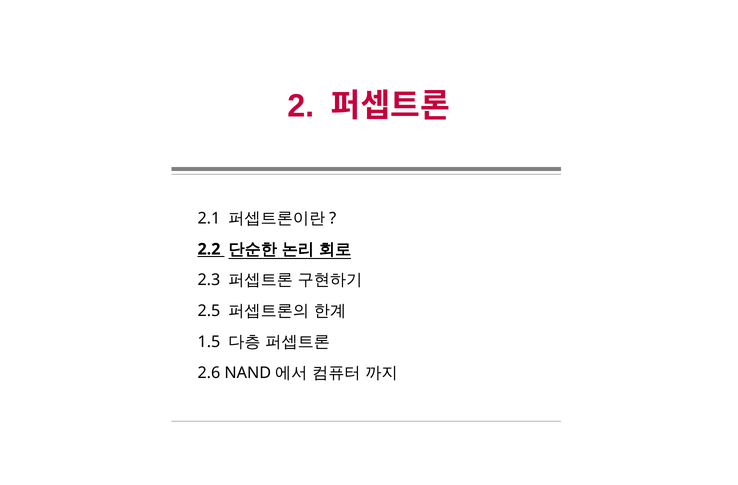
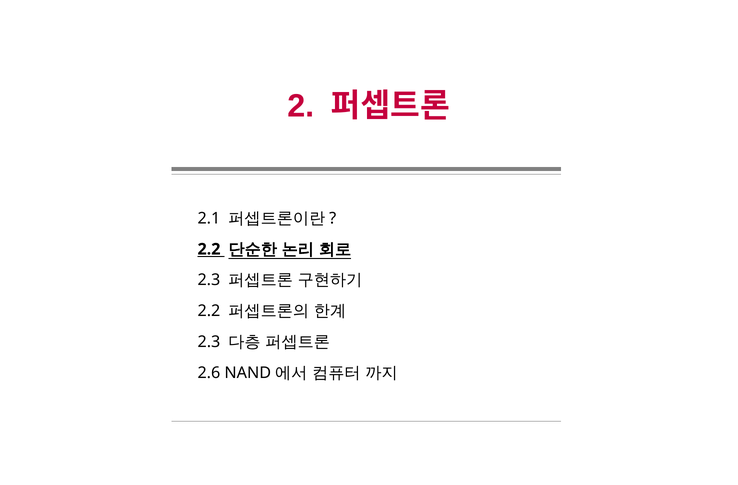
2.5 at (209, 311): 2.5 -> 2.2
1.5 at (209, 342): 1.5 -> 2.3
